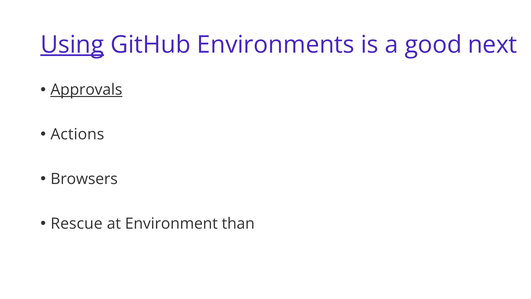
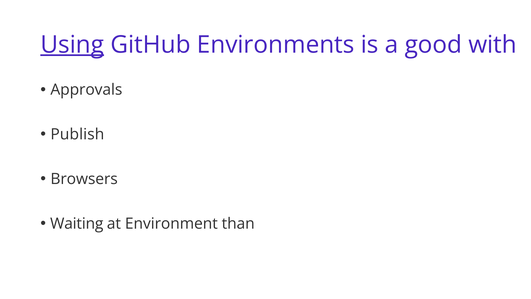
next: next -> with
Approvals underline: present -> none
Actions: Actions -> Publish
Rescue: Rescue -> Waiting
